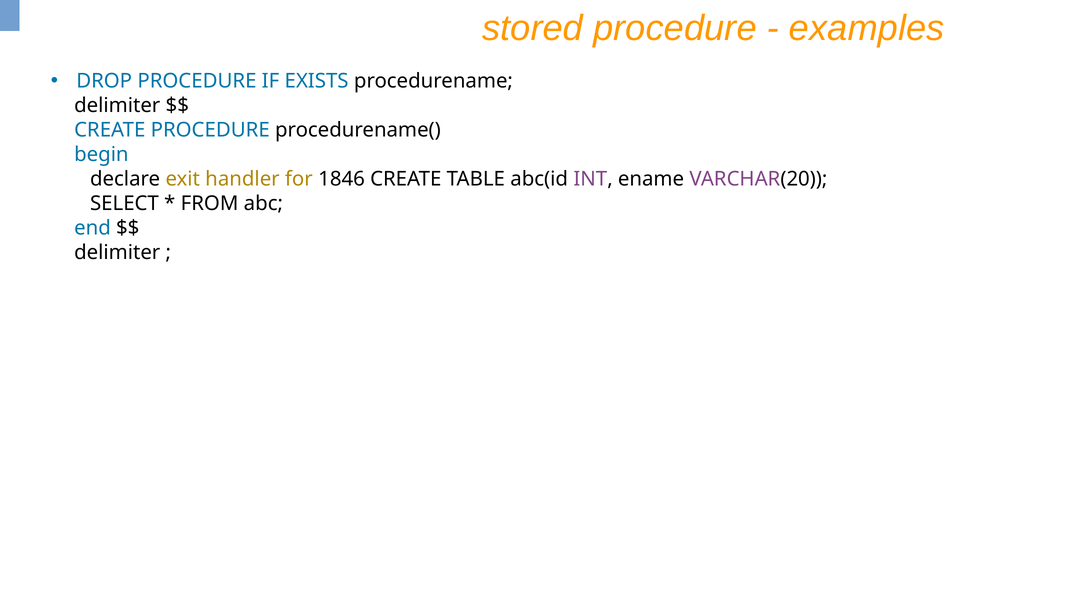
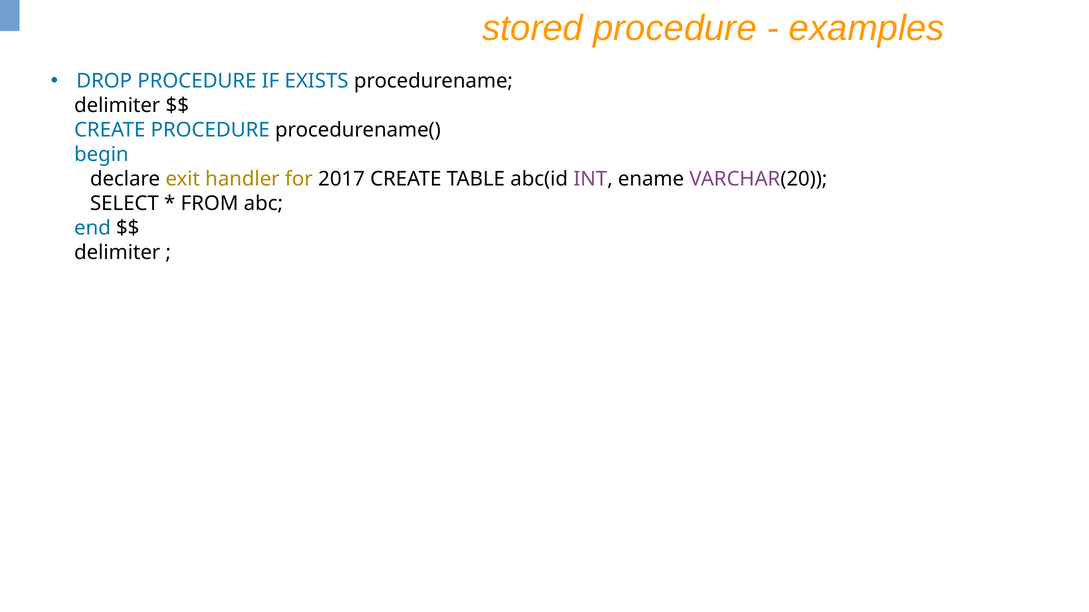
1846: 1846 -> 2017
